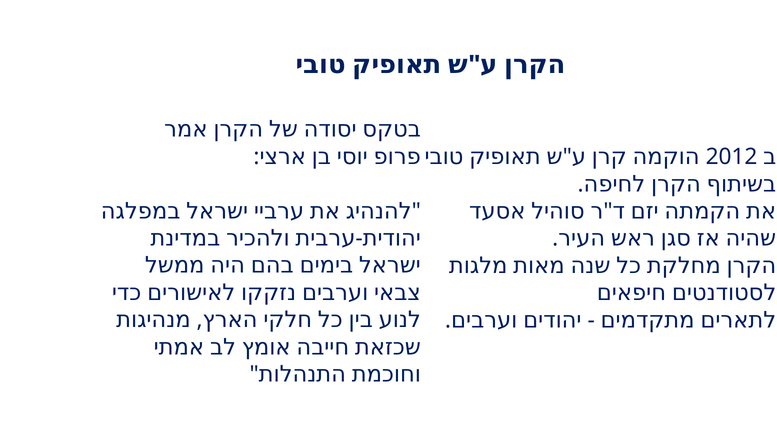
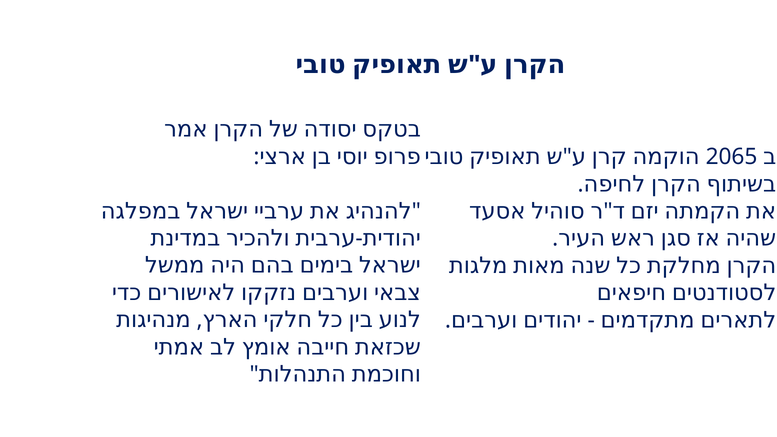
2012: 2012 -> 2065
